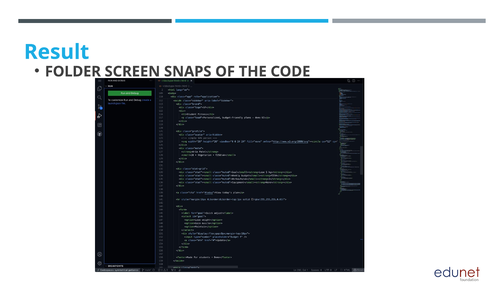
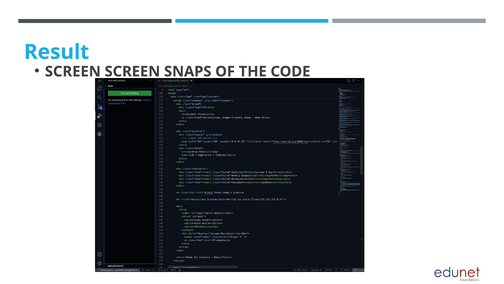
FOLDER at (73, 71): FOLDER -> SCREEN
